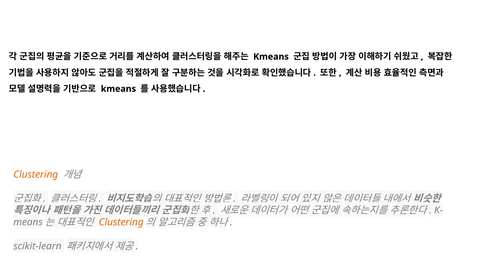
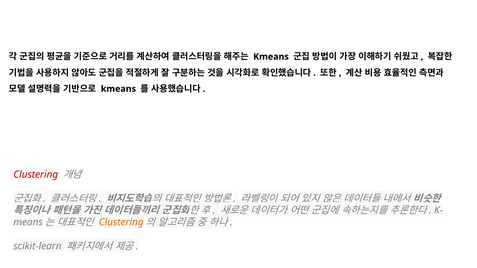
Clustering at (36, 175) colour: orange -> red
